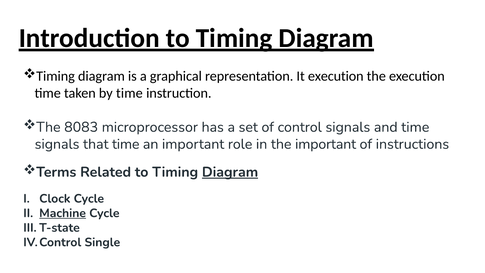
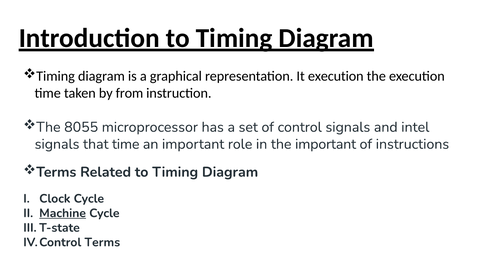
by time: time -> from
8083: 8083 -> 8055
and time: time -> intel
Diagram at (230, 172) underline: present -> none
Single at (102, 242): Single -> Terms
